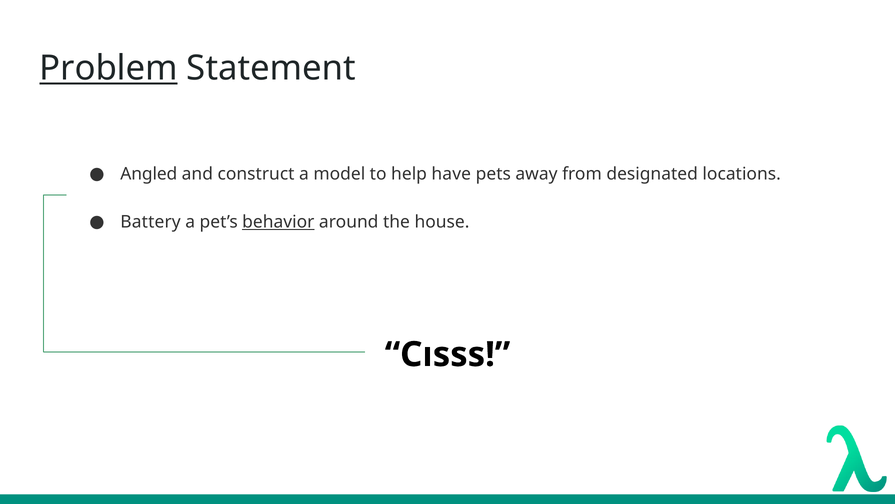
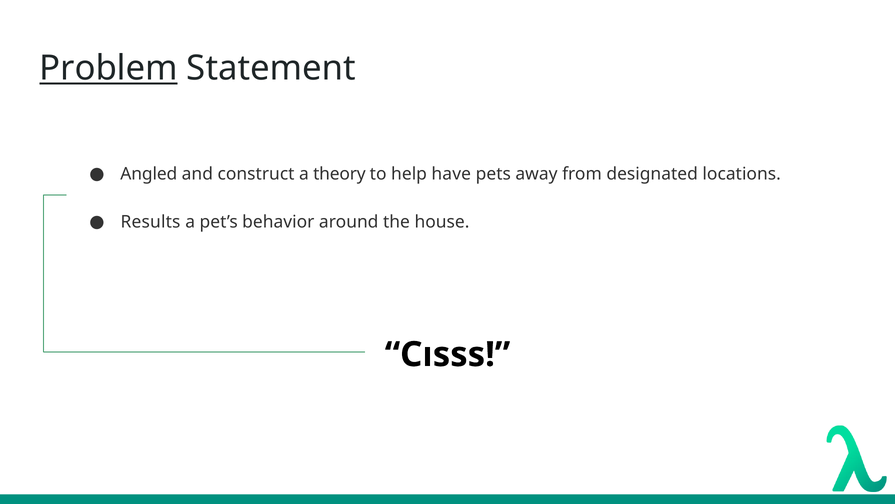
model: model -> theory
Battery: Battery -> Results
behavior underline: present -> none
